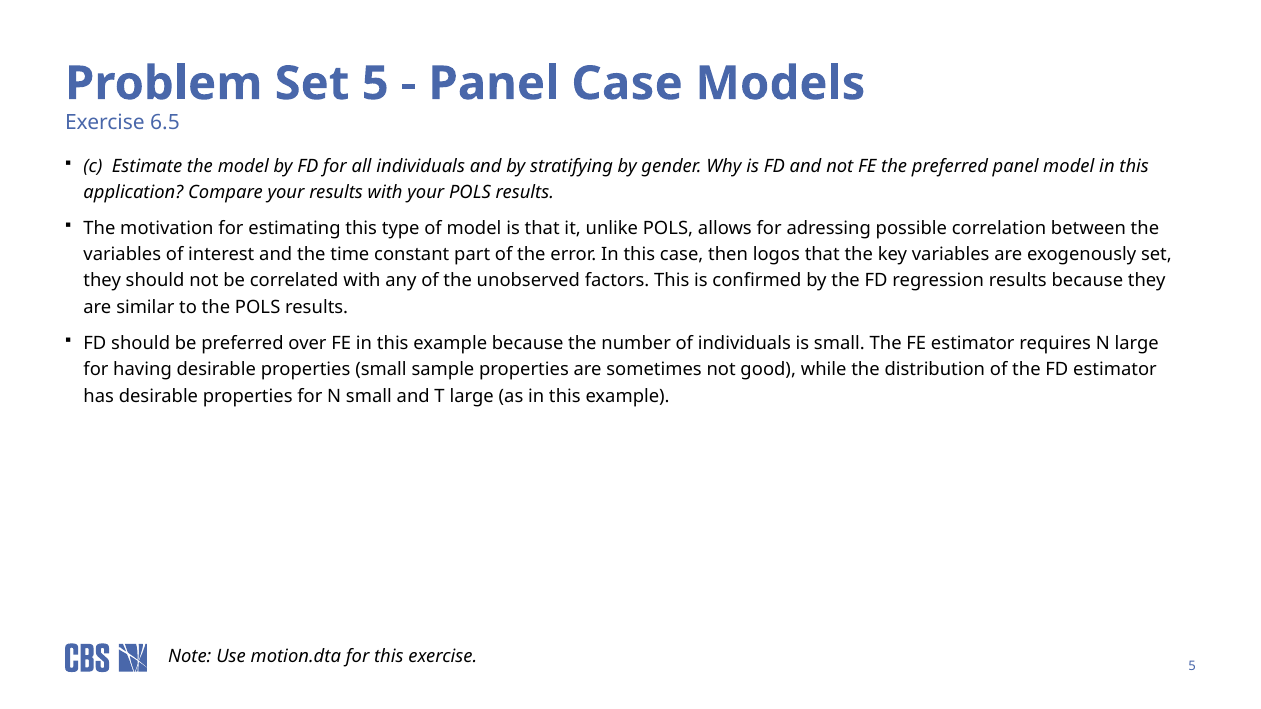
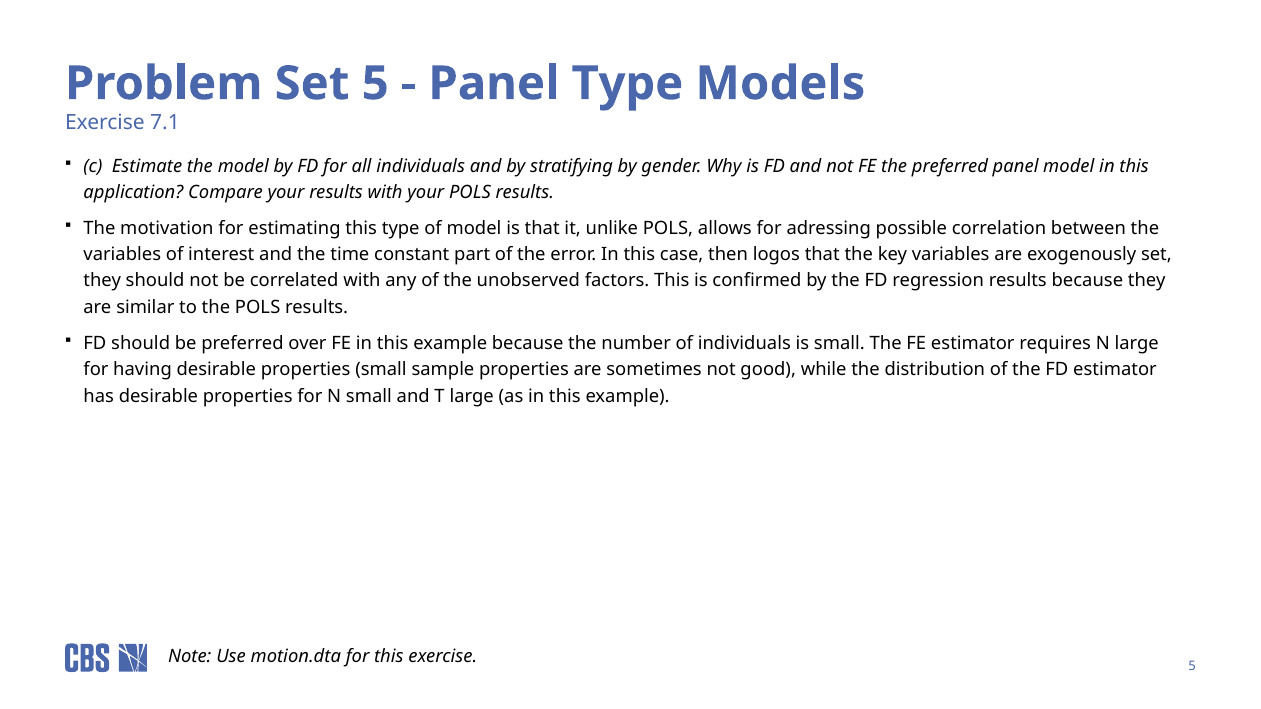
Panel Case: Case -> Type
6.5: 6.5 -> 7.1
